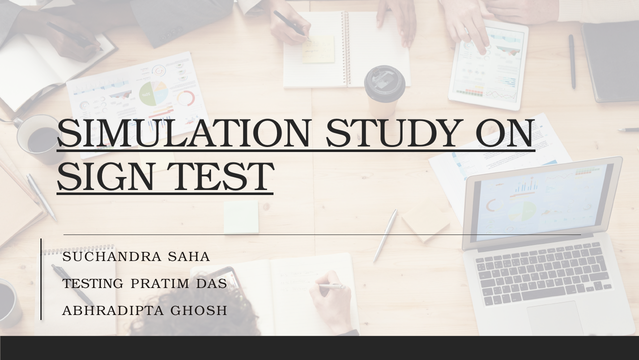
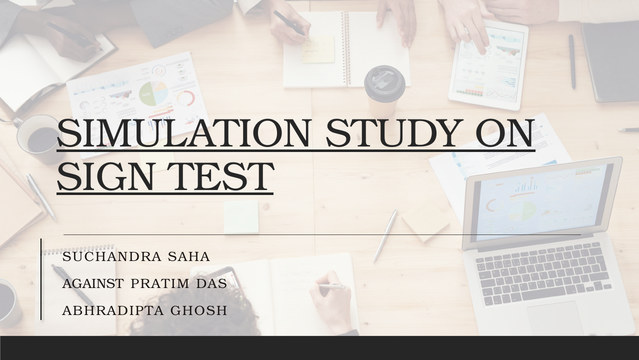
TESTING: TESTING -> AGAINST
